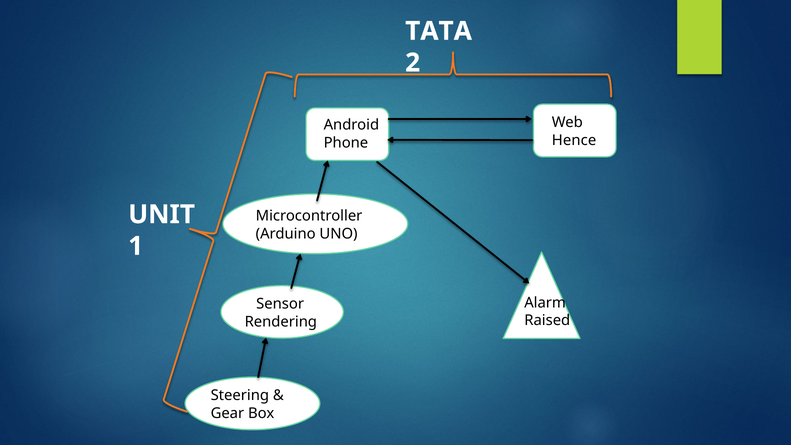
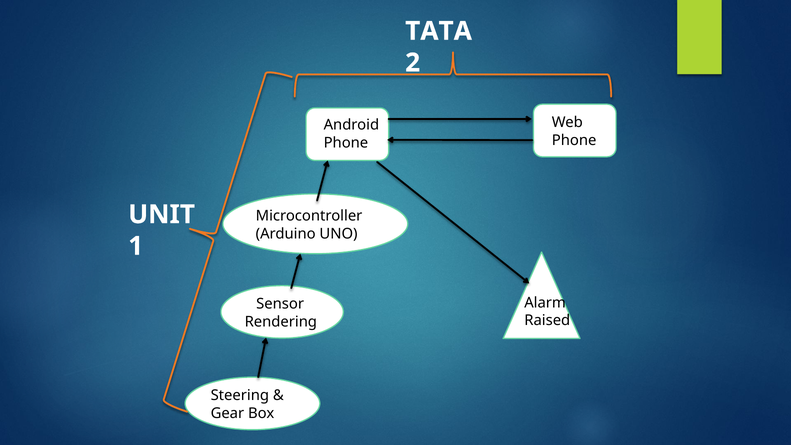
Hence at (574, 140): Hence -> Phone
